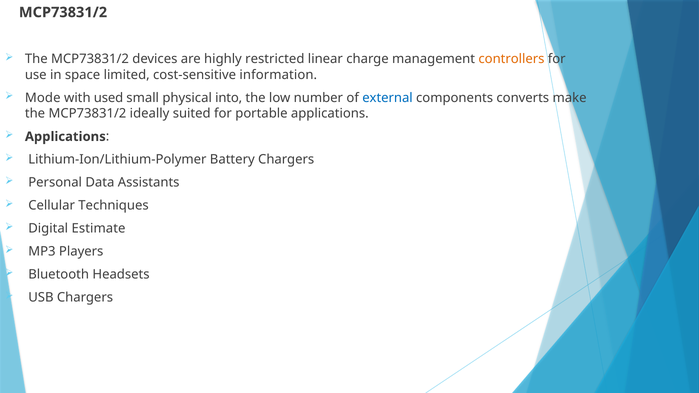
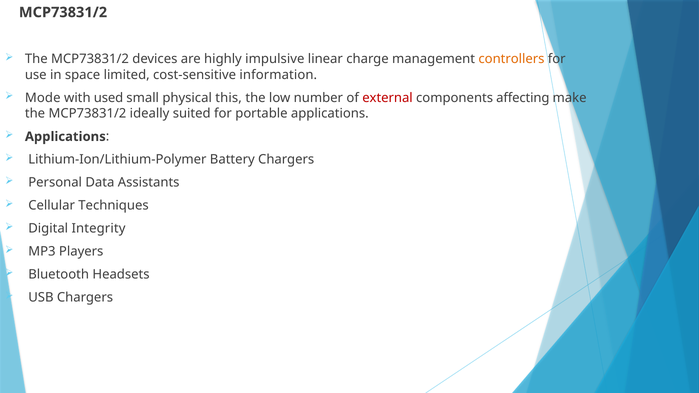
restricted: restricted -> impulsive
into: into -> this
external colour: blue -> red
converts: converts -> affecting
Estimate: Estimate -> Integrity
